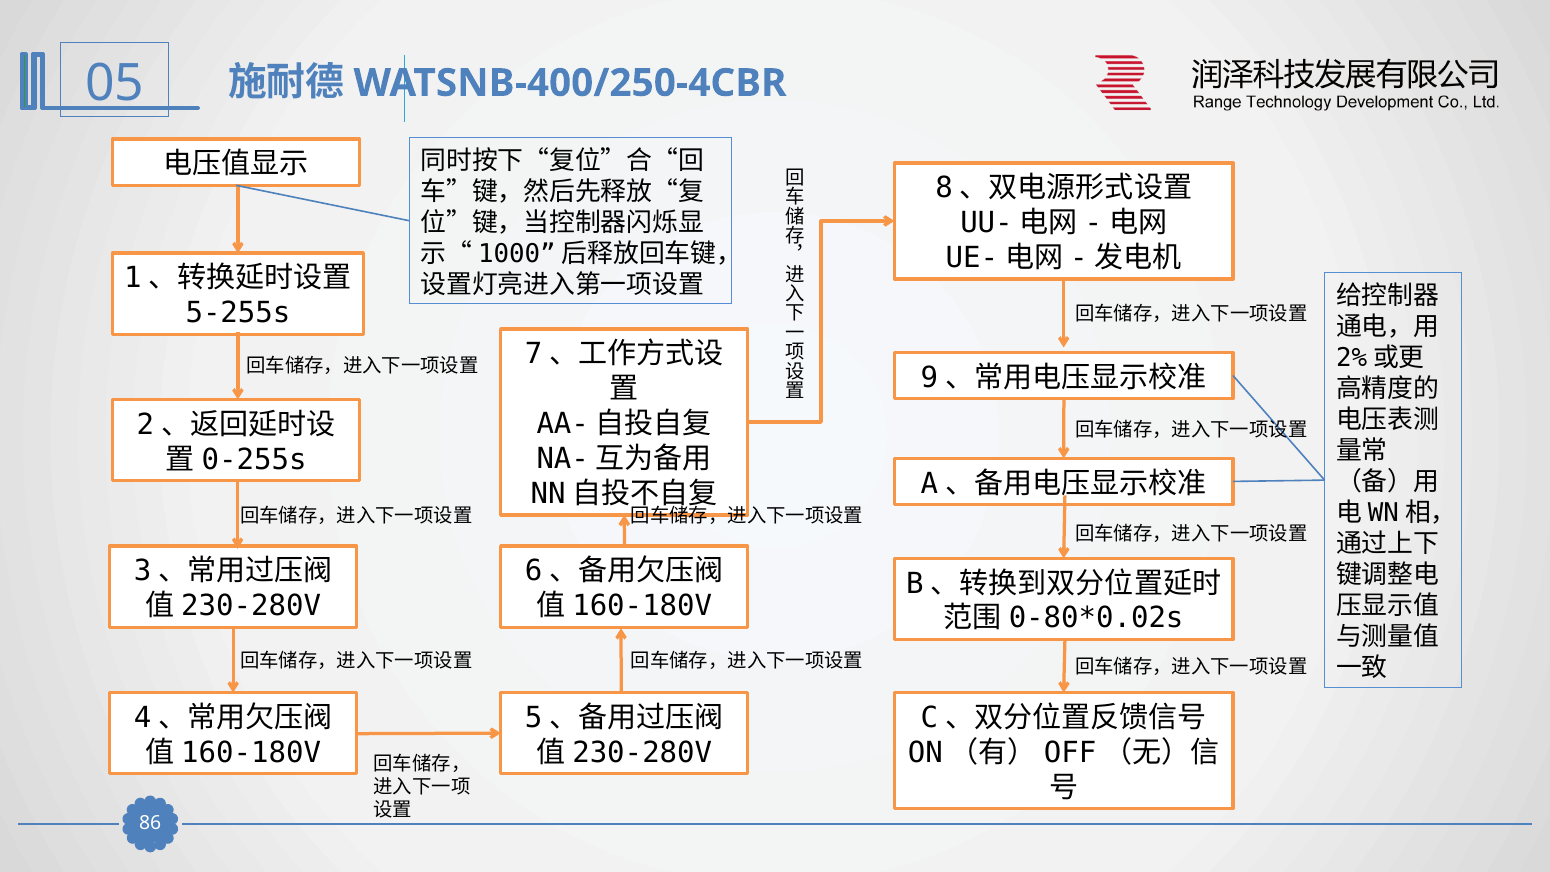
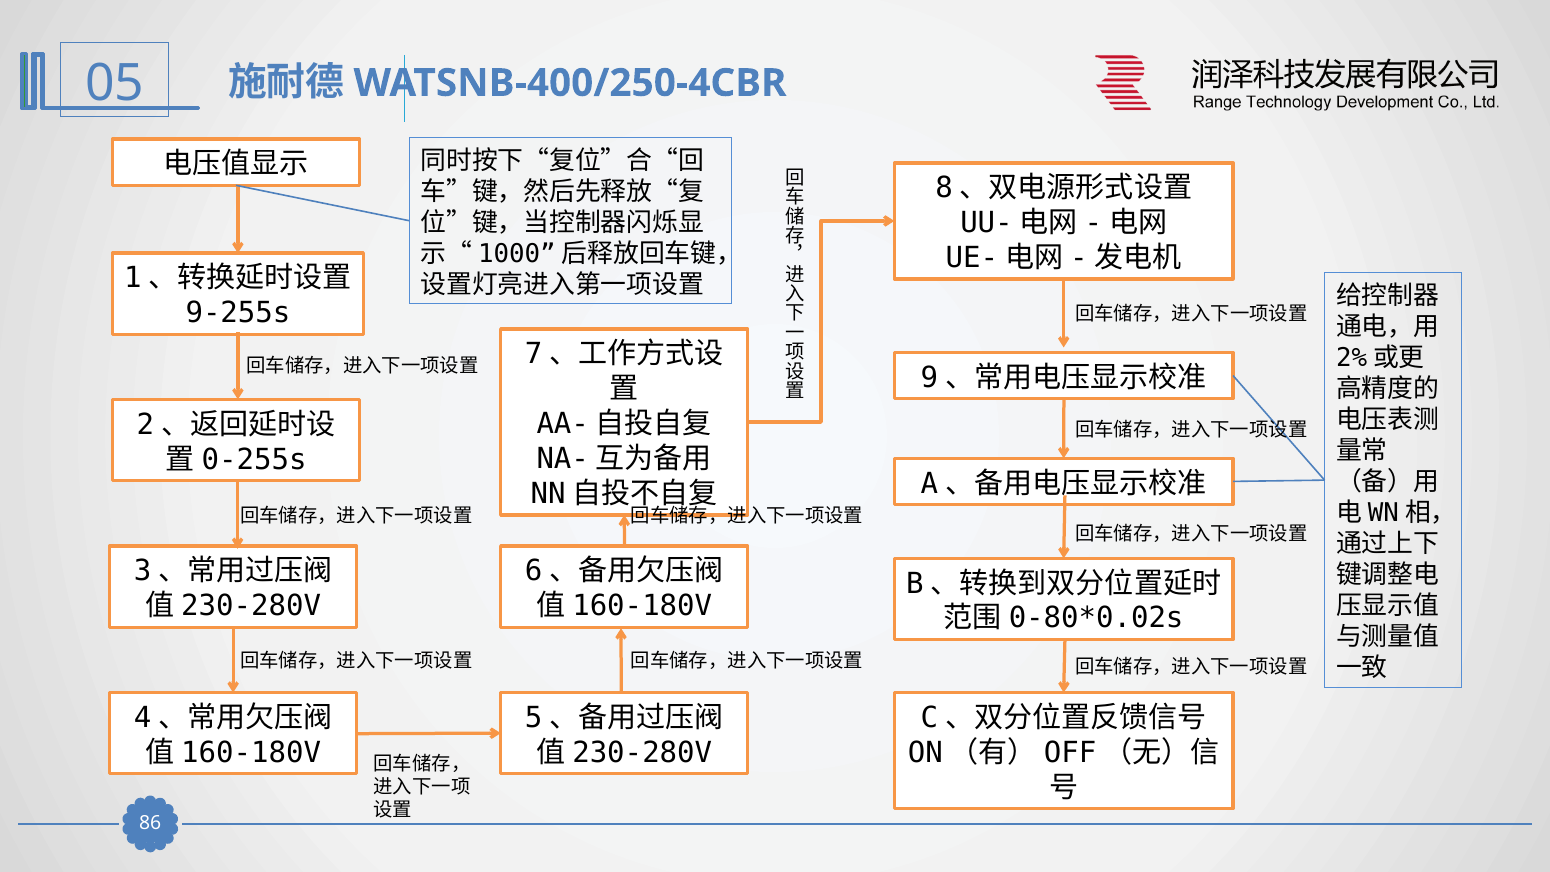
5-255s: 5-255s -> 9-255s
